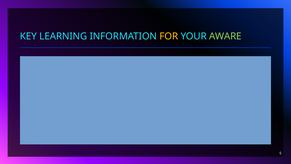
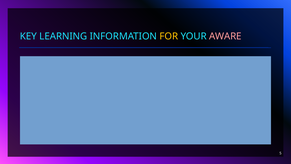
AWARE colour: light green -> pink
